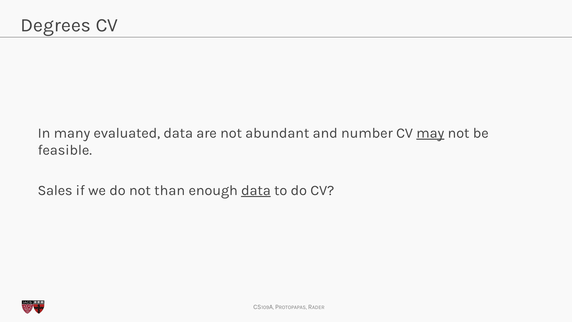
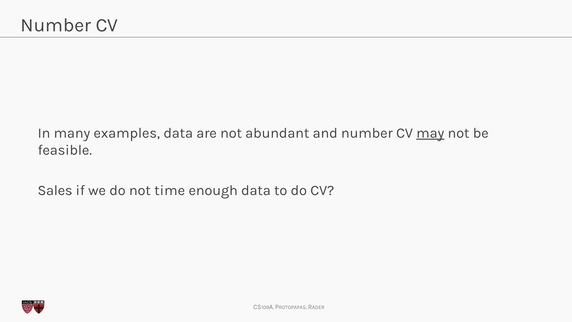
Degrees at (56, 25): Degrees -> Number
evaluated: evaluated -> examples
than: than -> time
data at (256, 190) underline: present -> none
